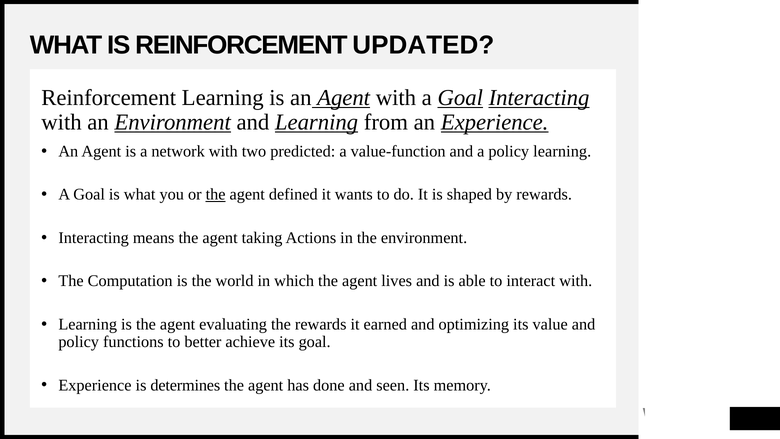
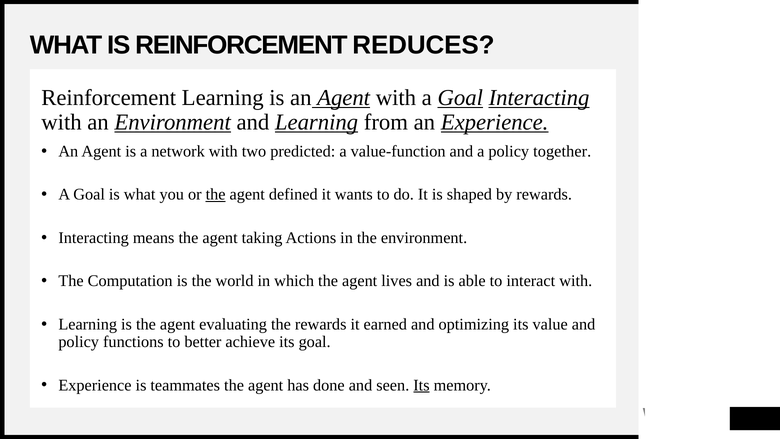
UPDATED: UPDATED -> REDUCES
policy learning: learning -> together
determines: determines -> teammates
Its at (421, 385) underline: none -> present
